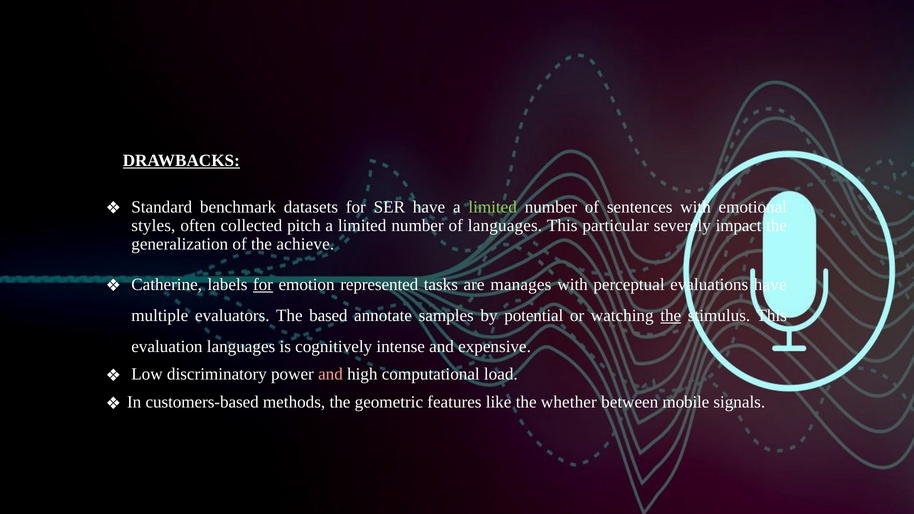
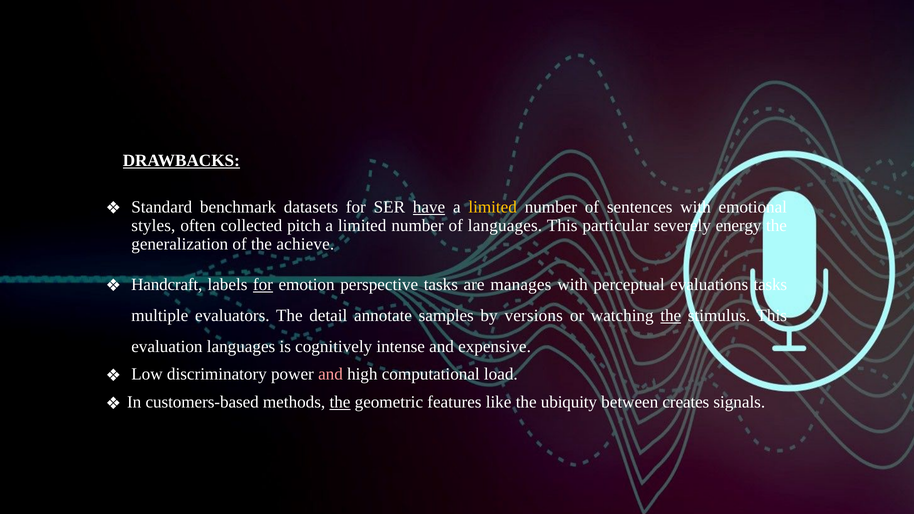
have at (429, 207) underline: none -> present
limited at (493, 207) colour: light green -> yellow
impact: impact -> energy
Catherine: Catherine -> Handcraft
represented: represented -> perspective
evaluations have: have -> tasks
based: based -> detail
potential: potential -> versions
the at (340, 402) underline: none -> present
whether: whether -> ubiquity
mobile: mobile -> creates
